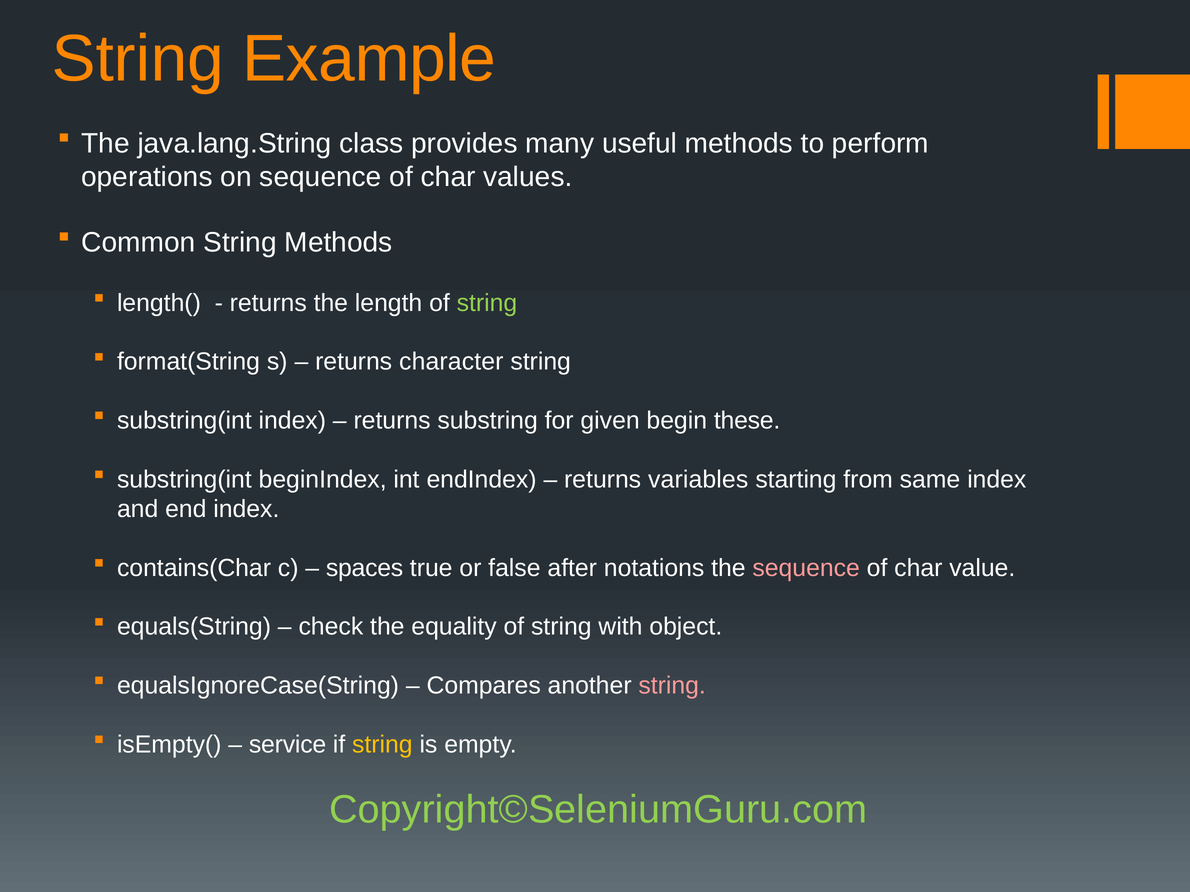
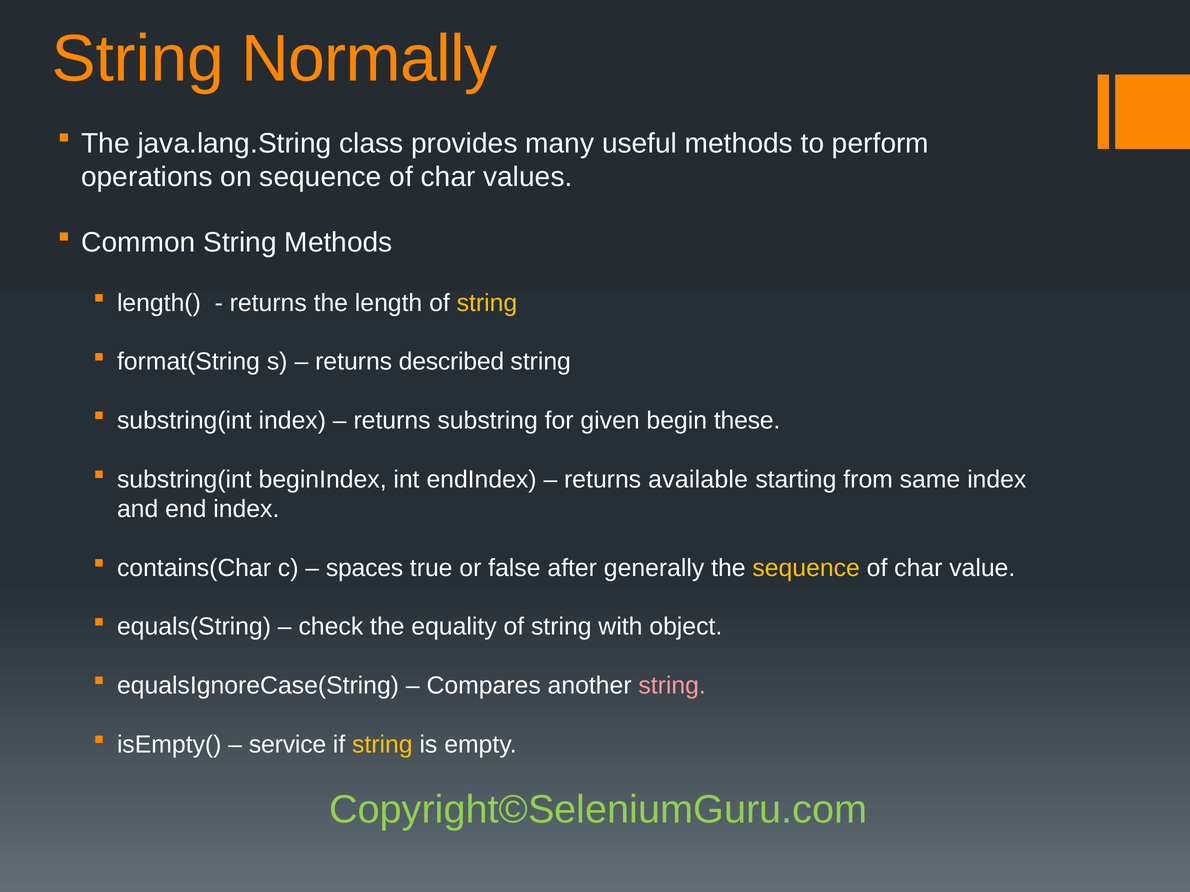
Example: Example -> Normally
string at (487, 303) colour: light green -> yellow
character: character -> described
variables: variables -> available
notations: notations -> generally
sequence at (806, 568) colour: pink -> yellow
